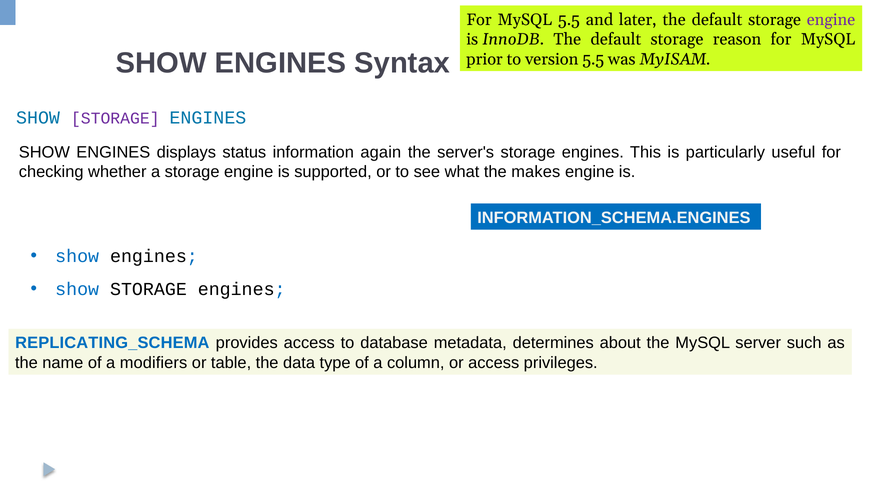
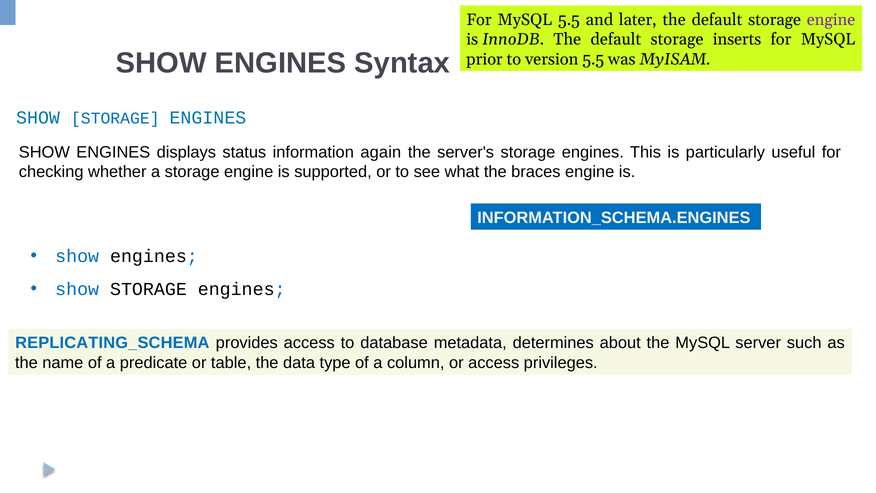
reason: reason -> inserts
STORAGE at (115, 119) colour: purple -> blue
makes: makes -> braces
modifiers: modifiers -> predicate
